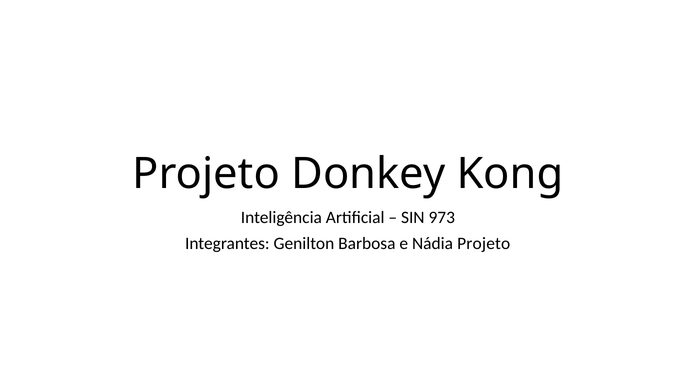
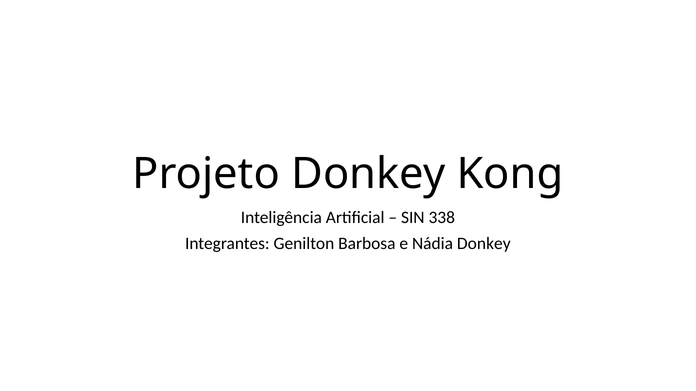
973: 973 -> 338
Nádia Projeto: Projeto -> Donkey
